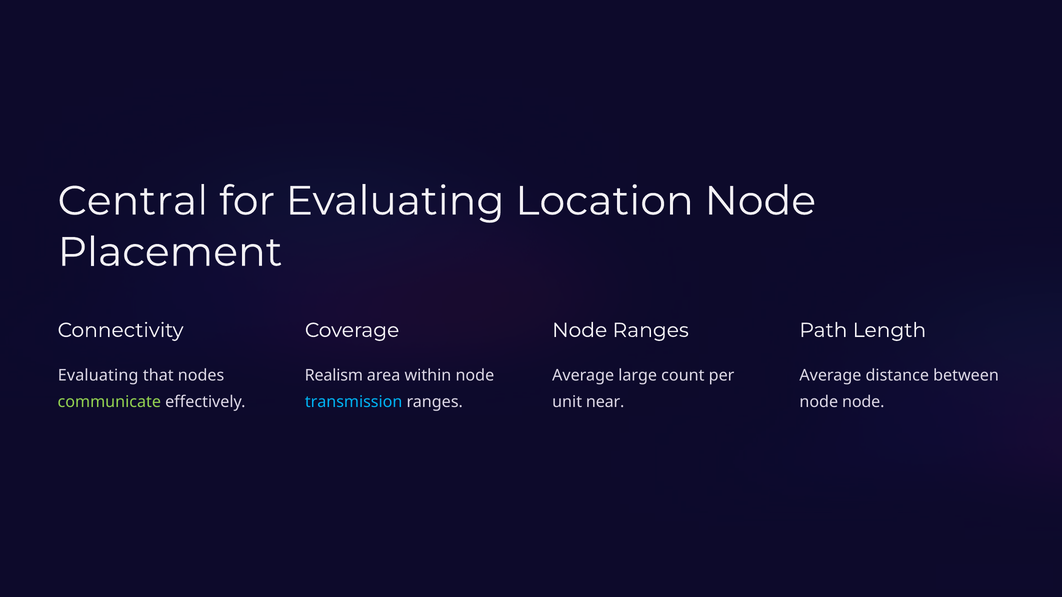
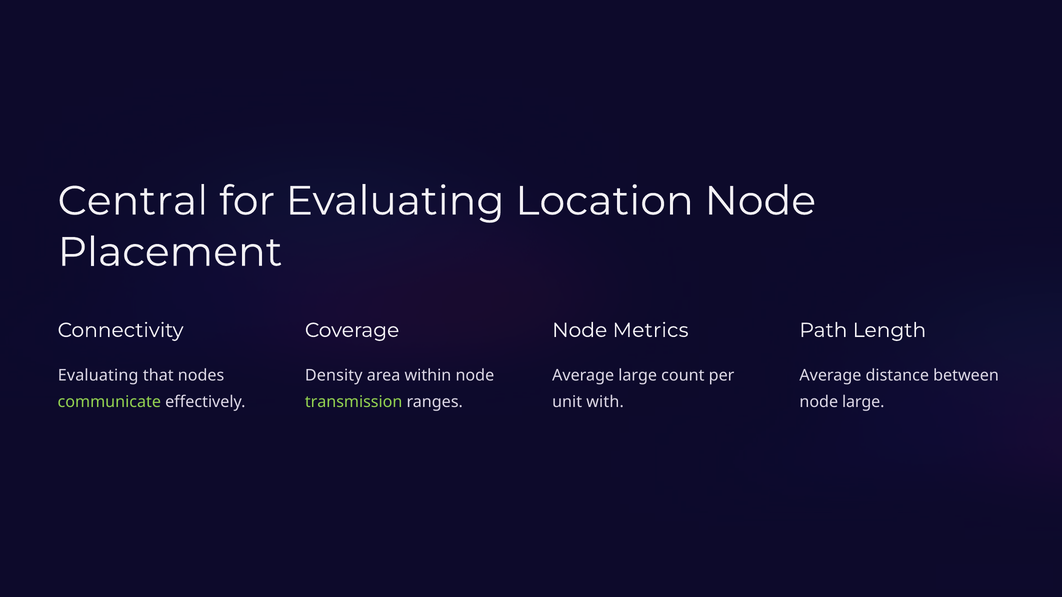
Node Ranges: Ranges -> Metrics
Realism: Realism -> Density
transmission colour: light blue -> light green
near: near -> with
node node: node -> large
